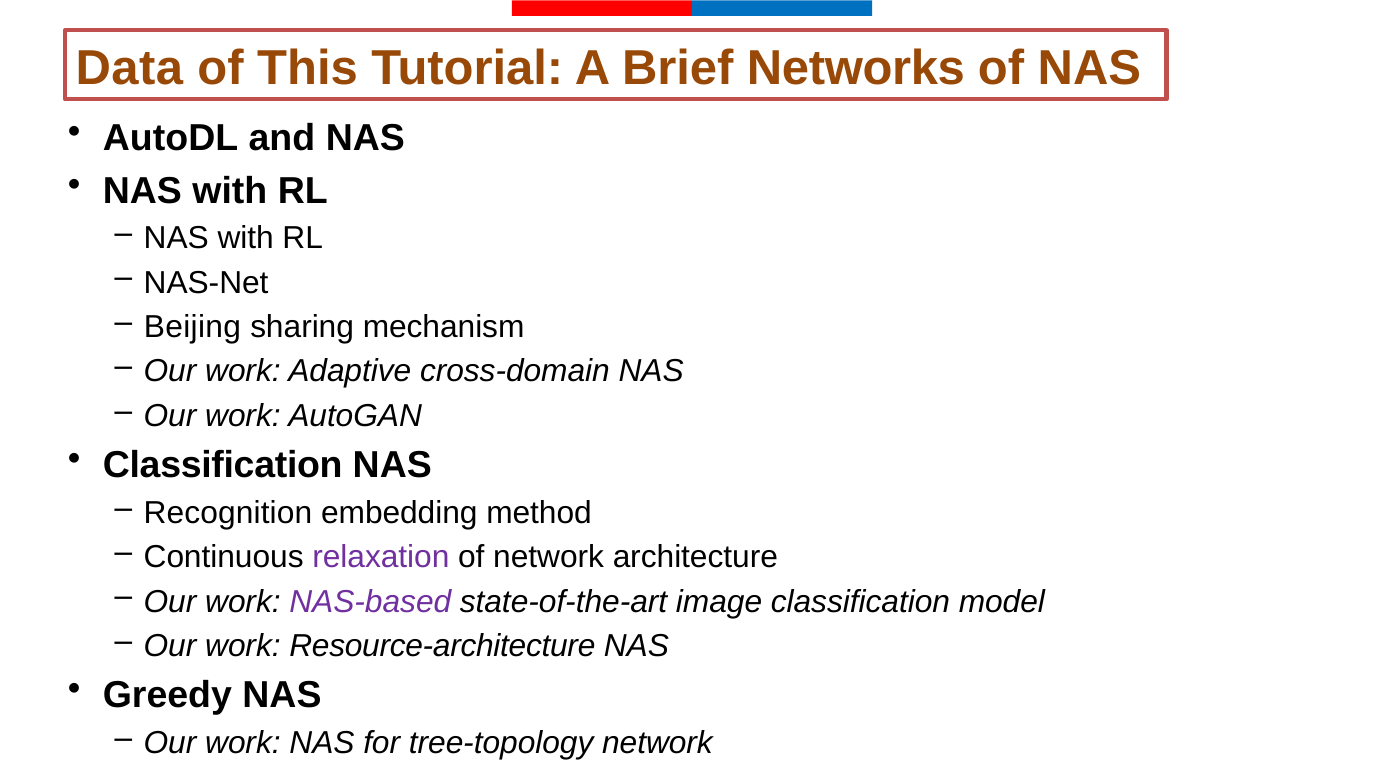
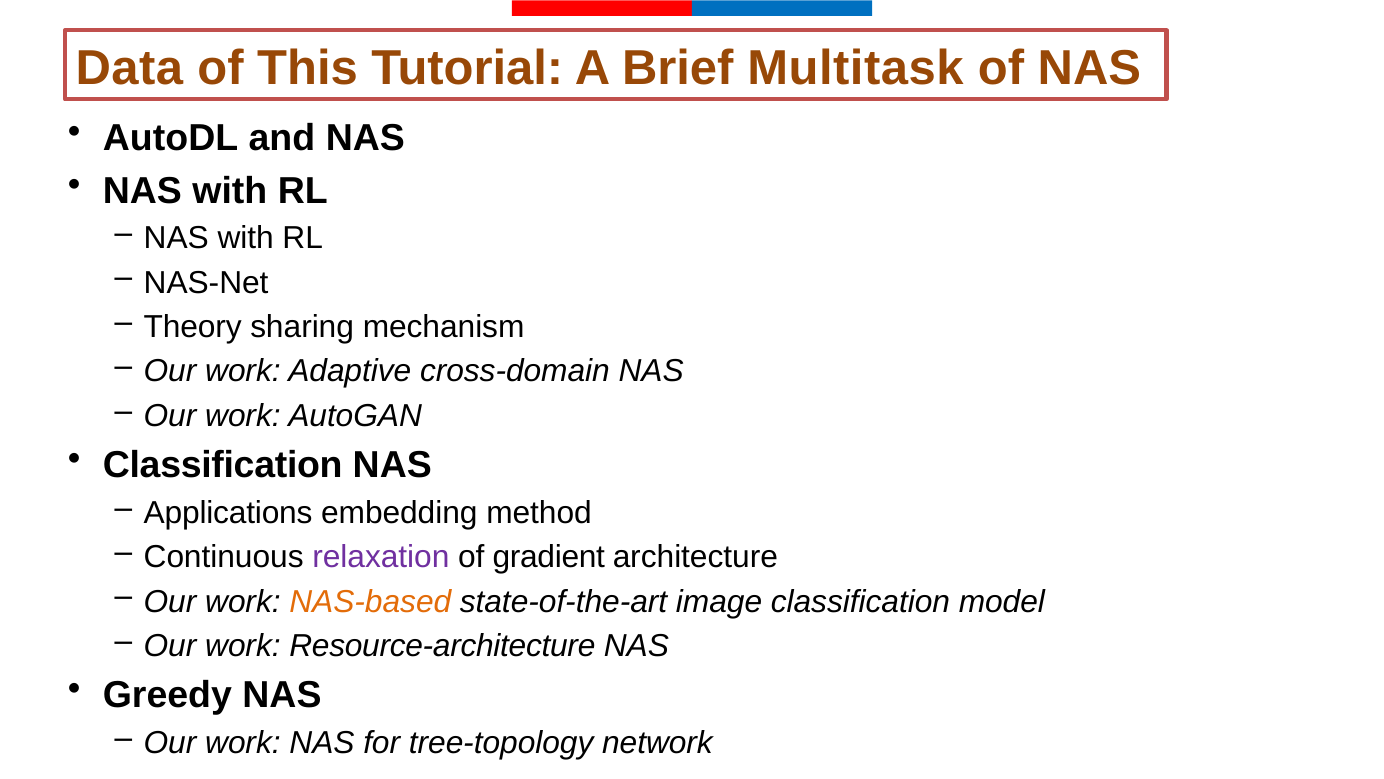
Networks: Networks -> Multitask
Beijing: Beijing -> Theory
Recognition: Recognition -> Applications
of network: network -> gradient
NAS-based colour: purple -> orange
